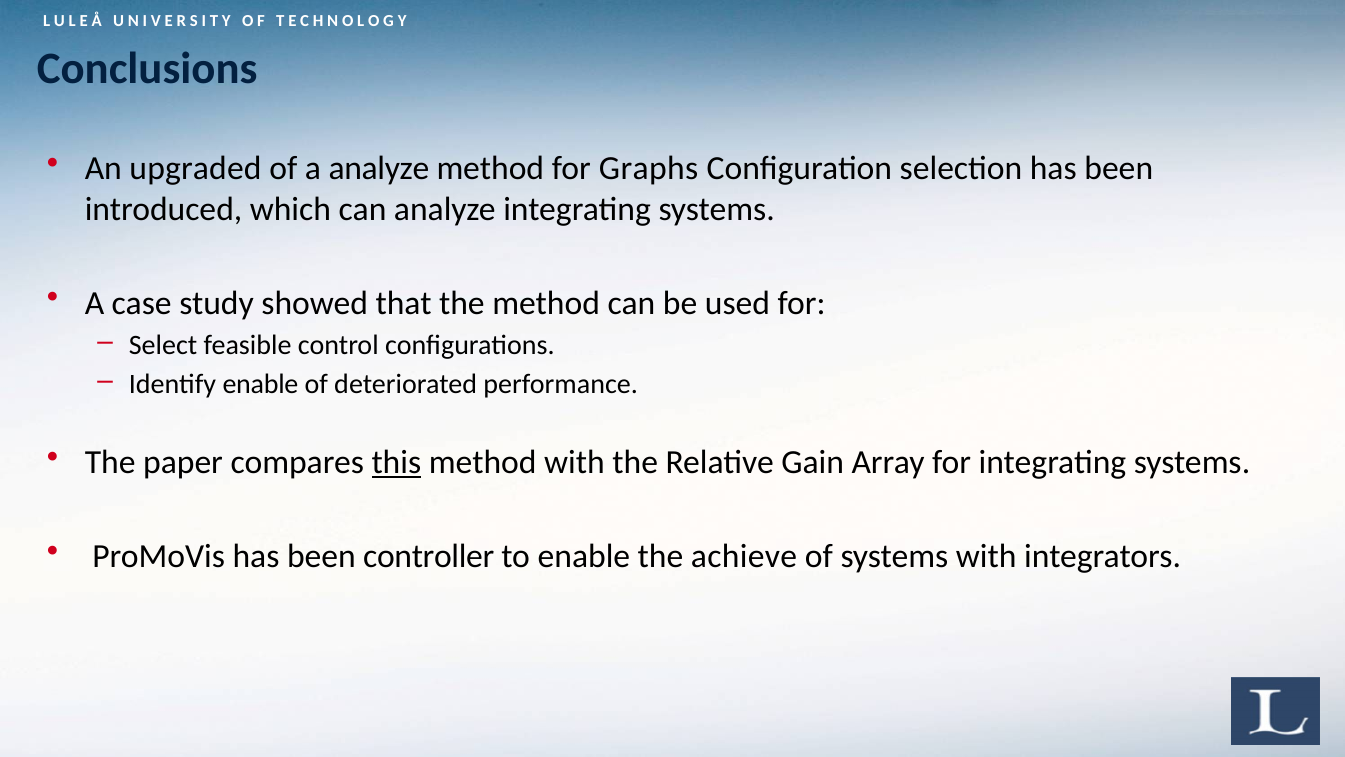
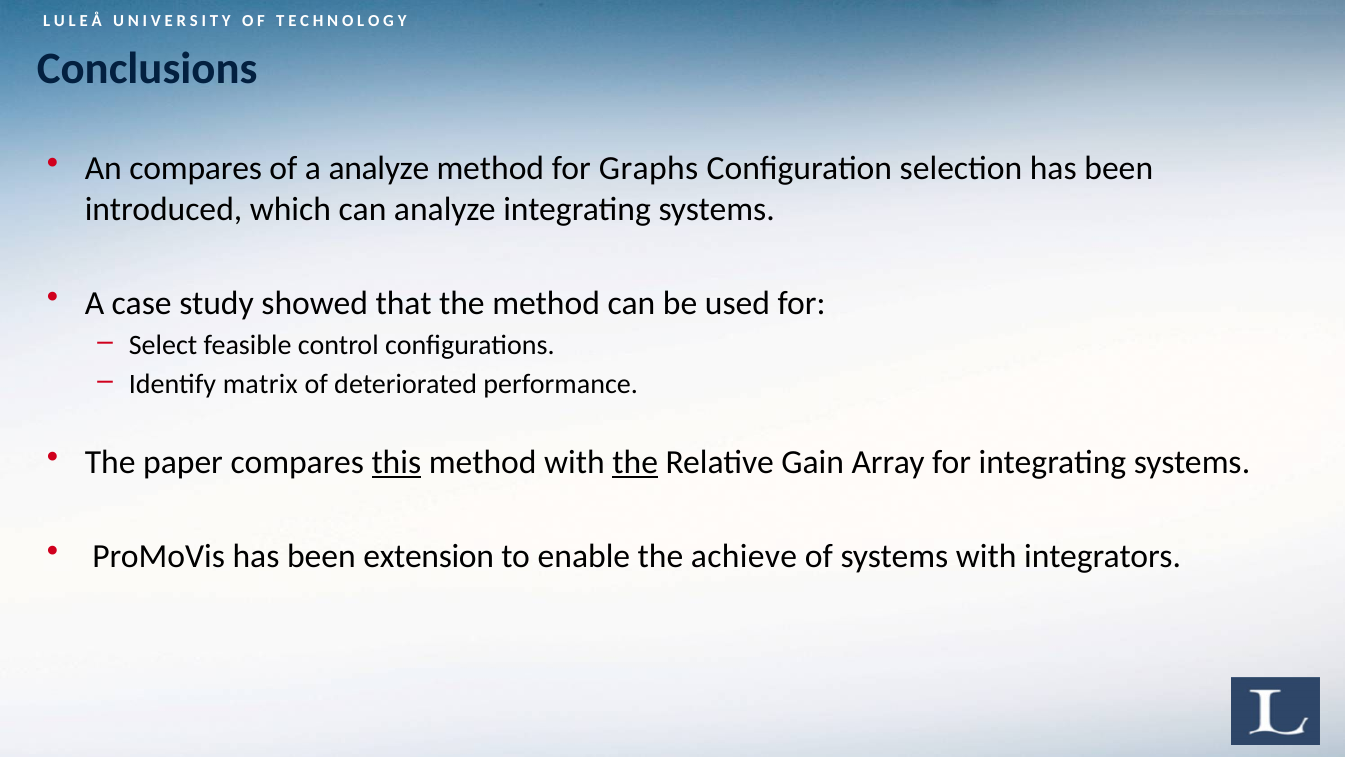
An upgraded: upgraded -> compares
Identify enable: enable -> matrix
the at (635, 462) underline: none -> present
controller: controller -> extension
